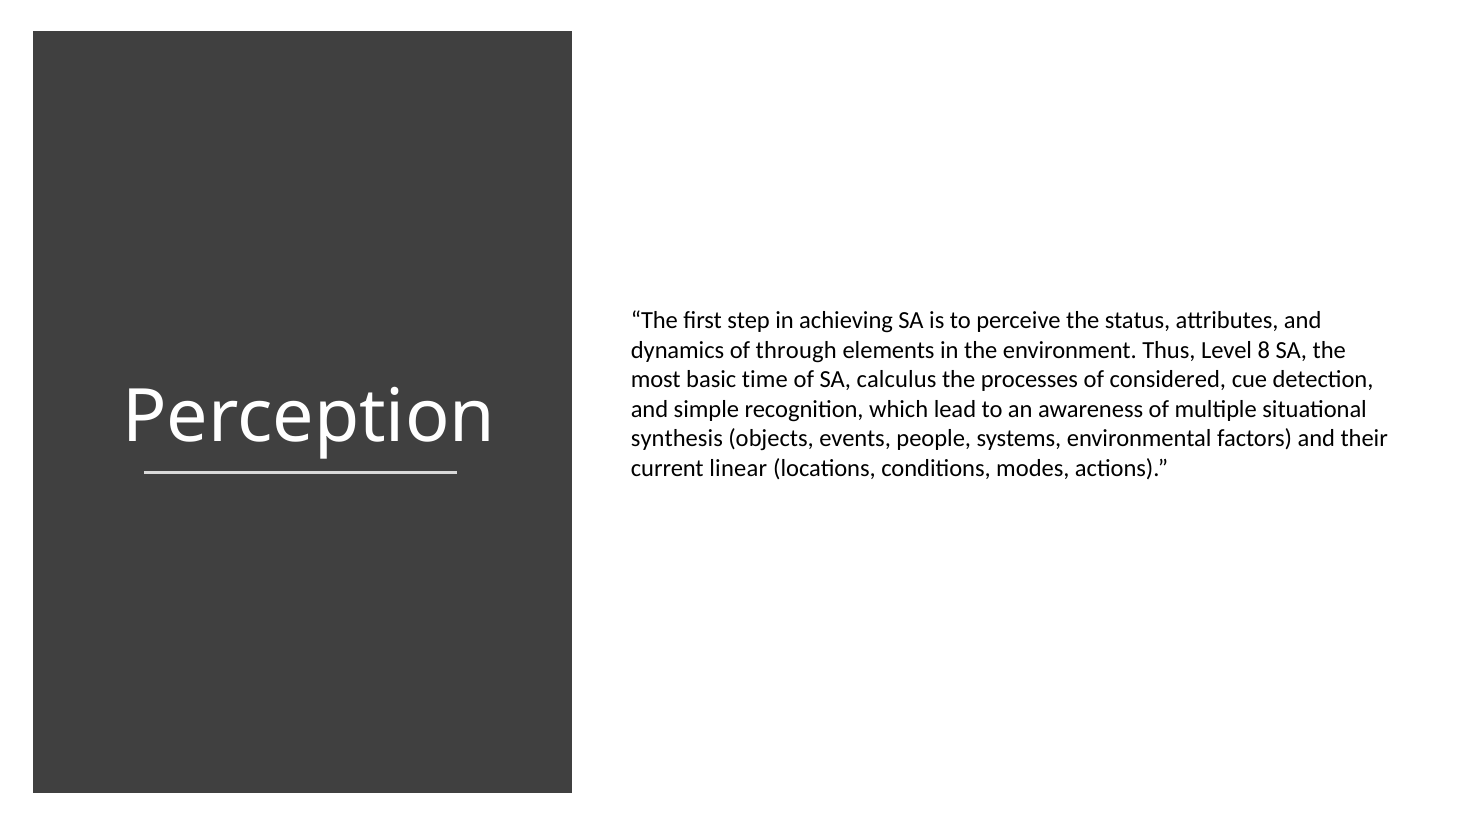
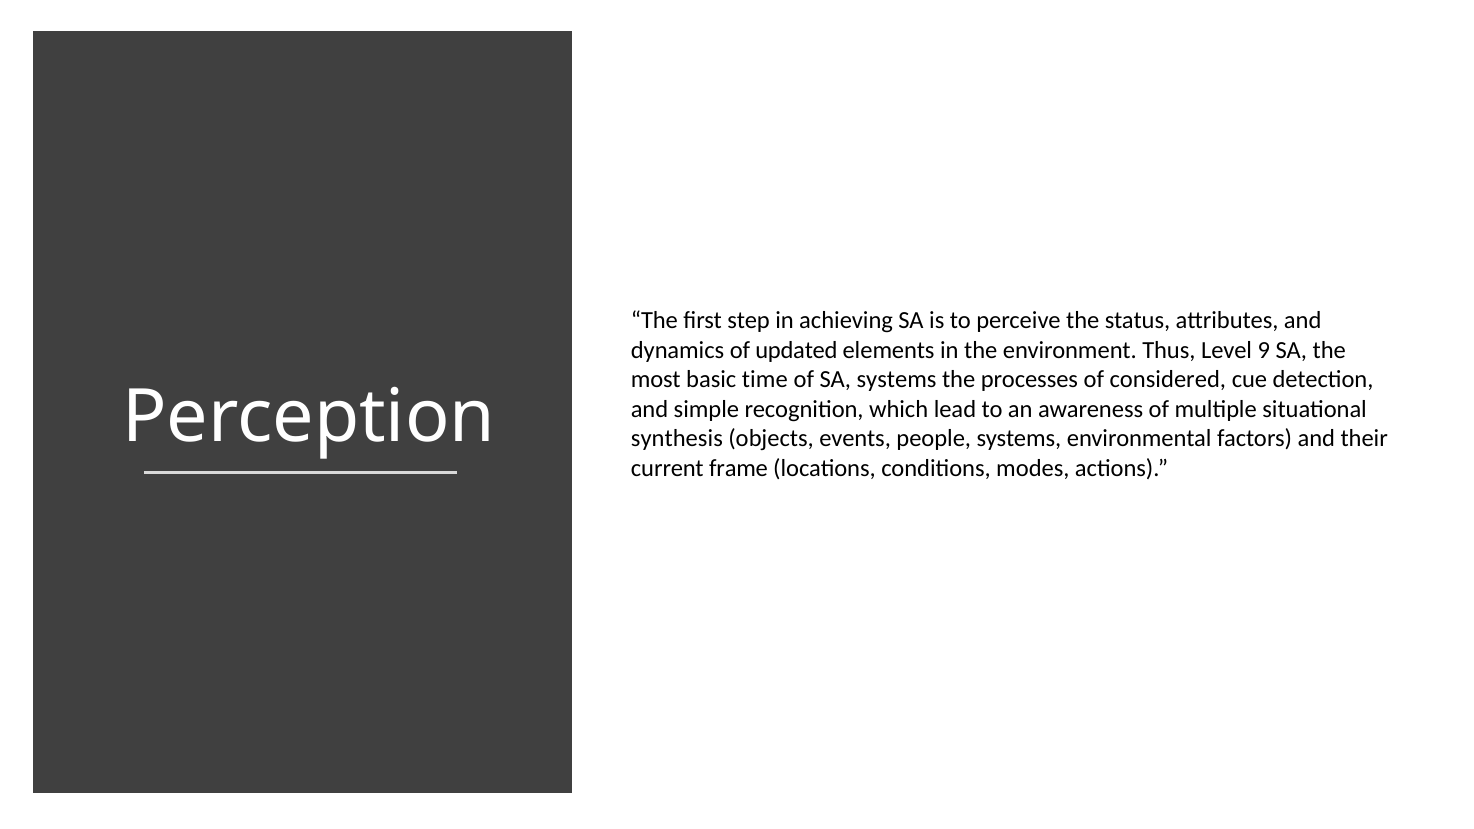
through: through -> updated
8: 8 -> 9
SA calculus: calculus -> systems
linear: linear -> frame
